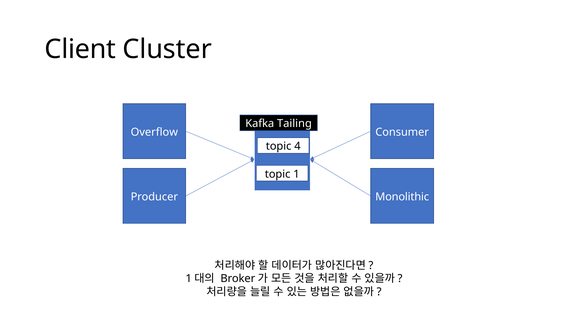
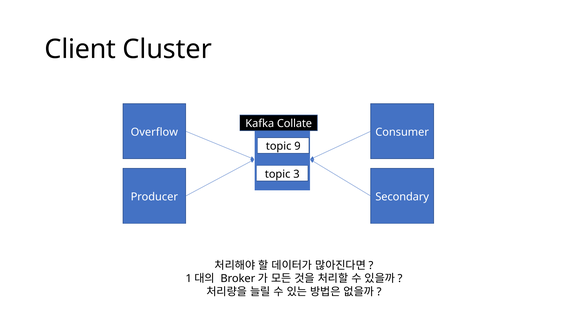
Tailing: Tailing -> Collate
4: 4 -> 9
1: 1 -> 3
Monolithic: Monolithic -> Secondary
